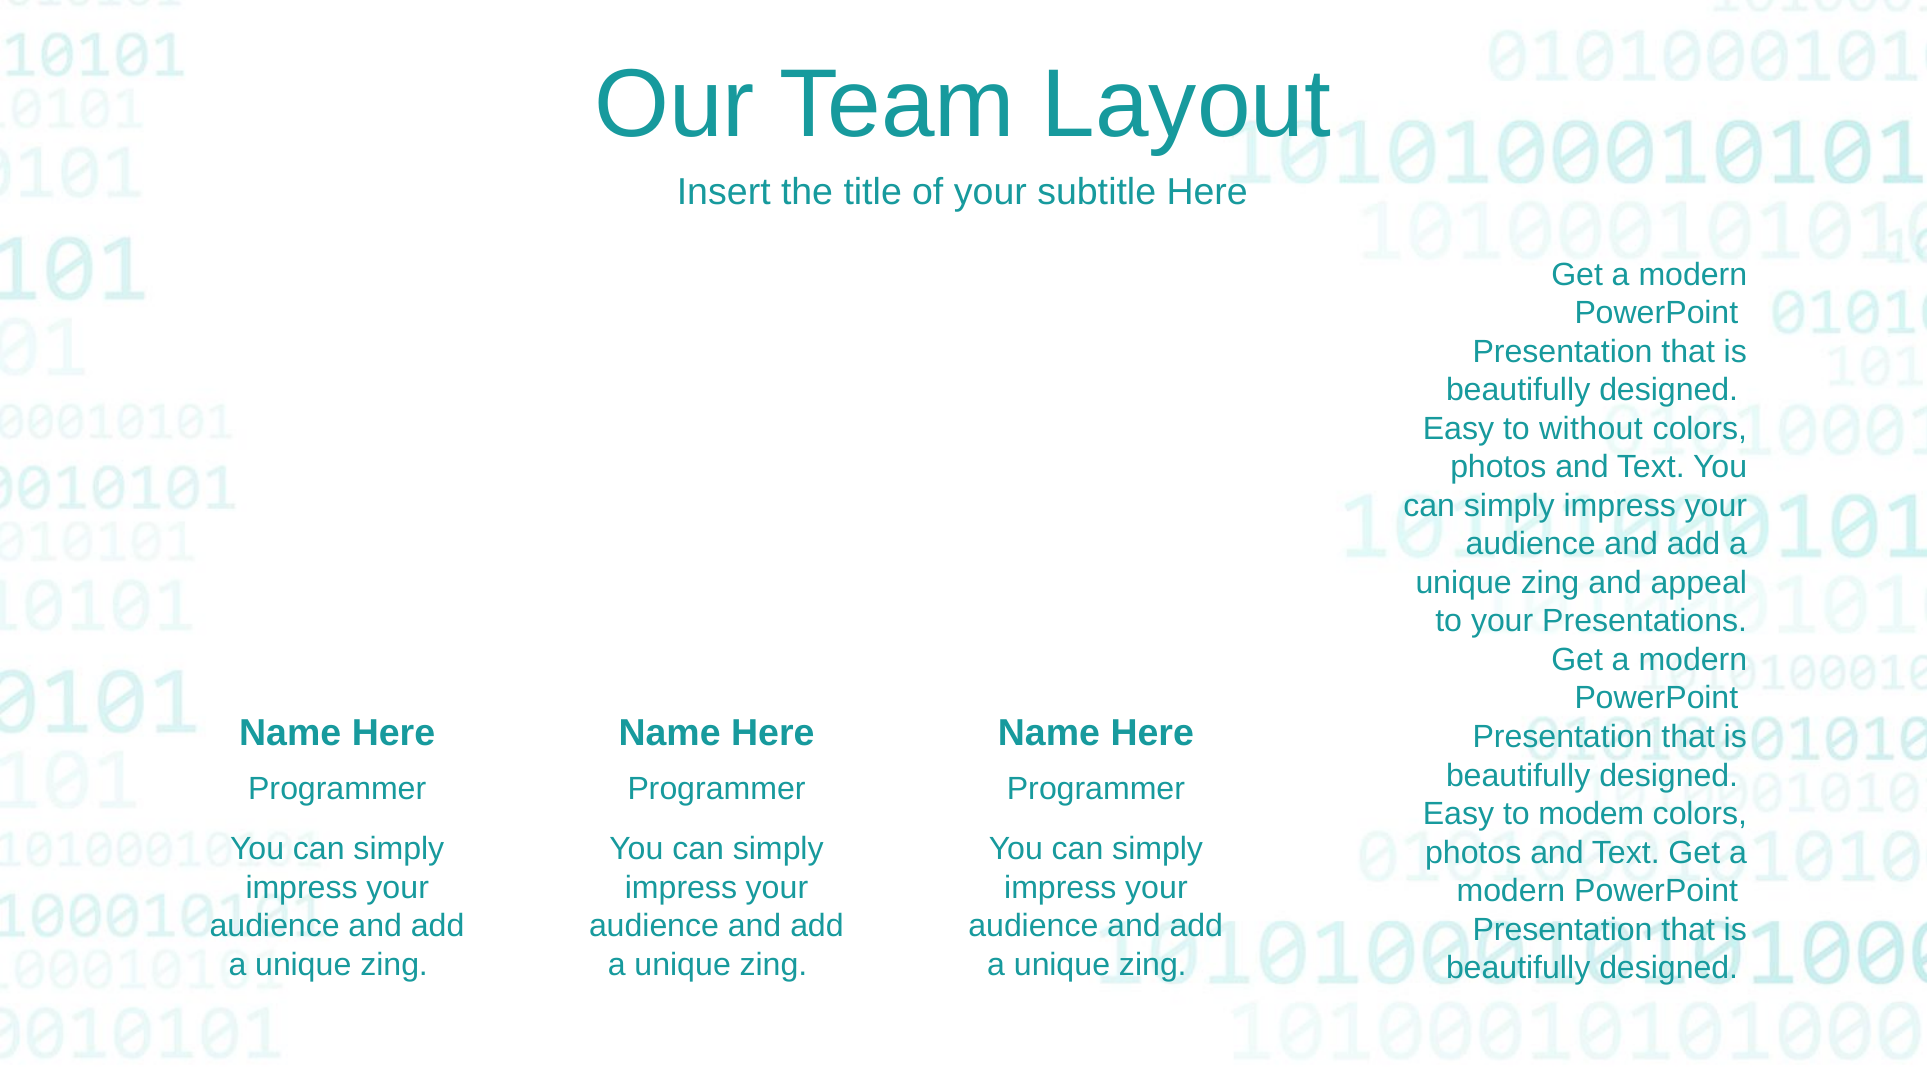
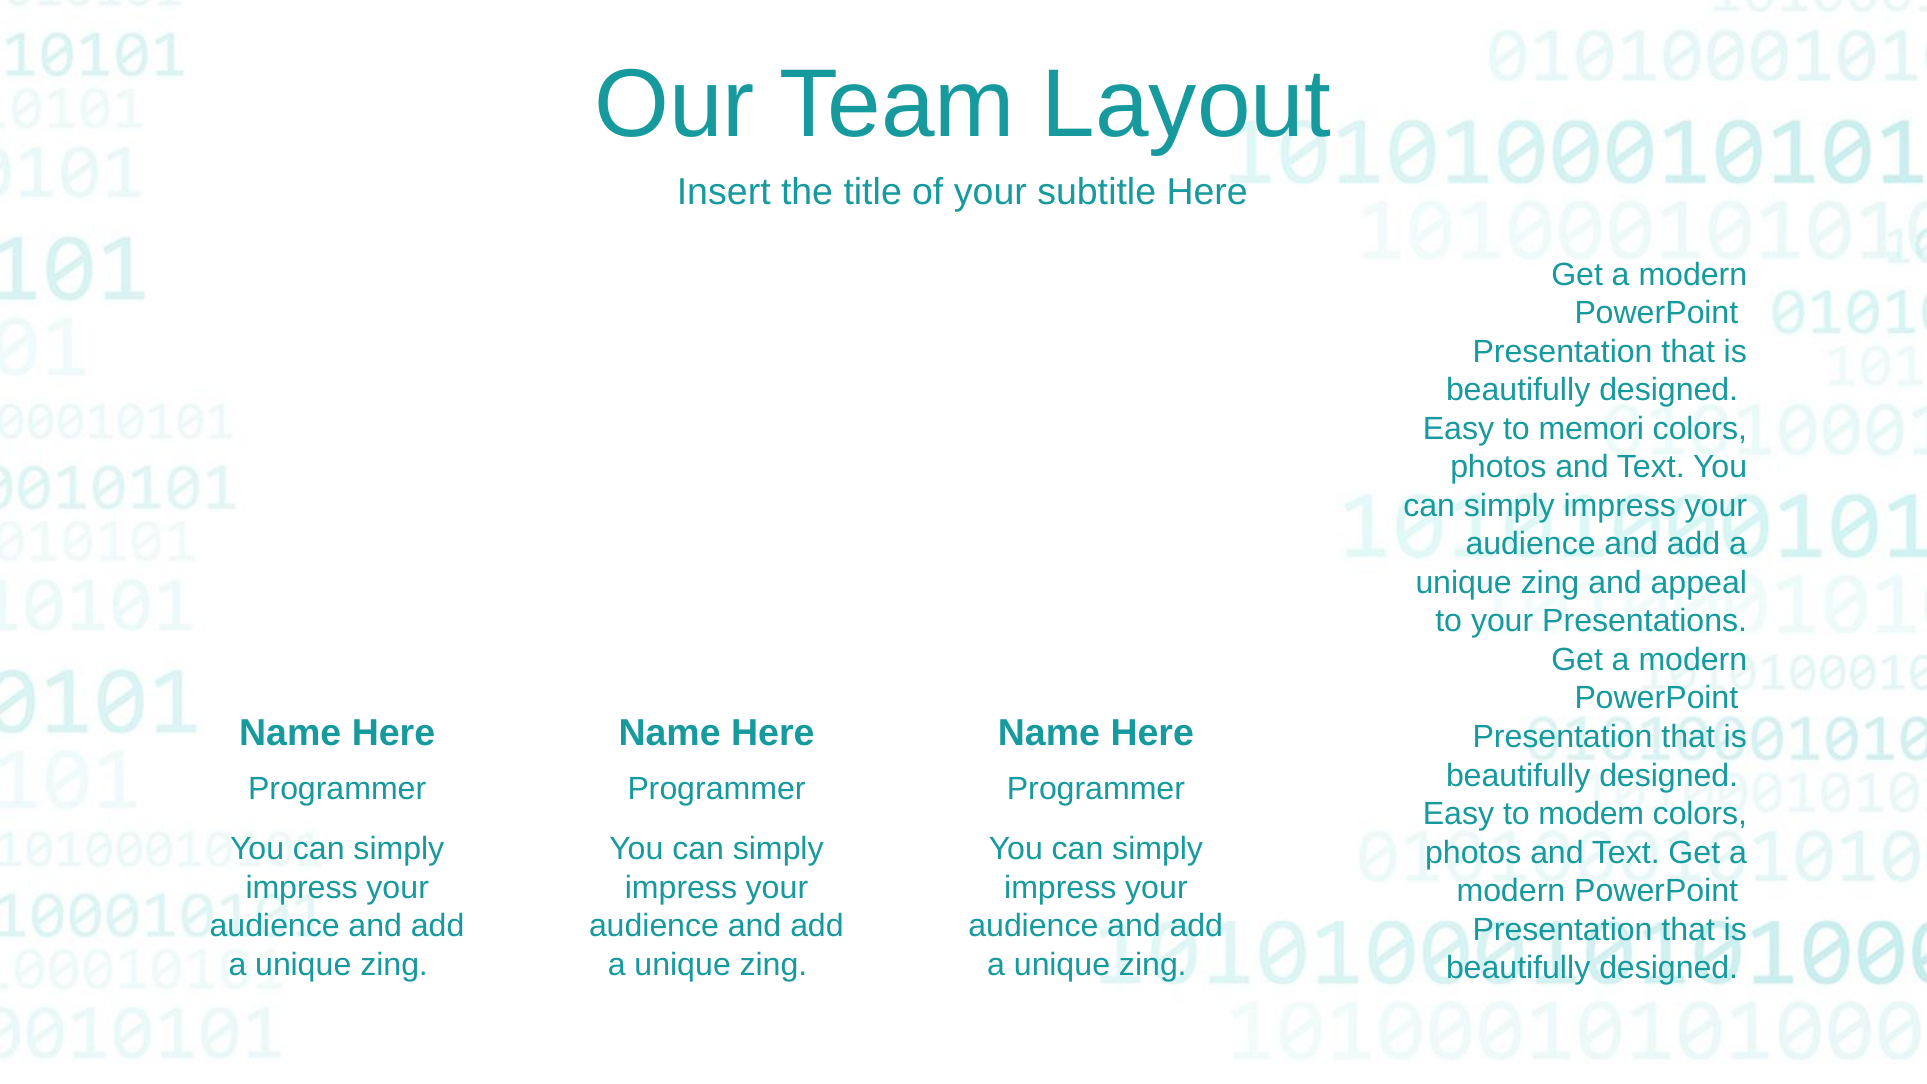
without: without -> memori
